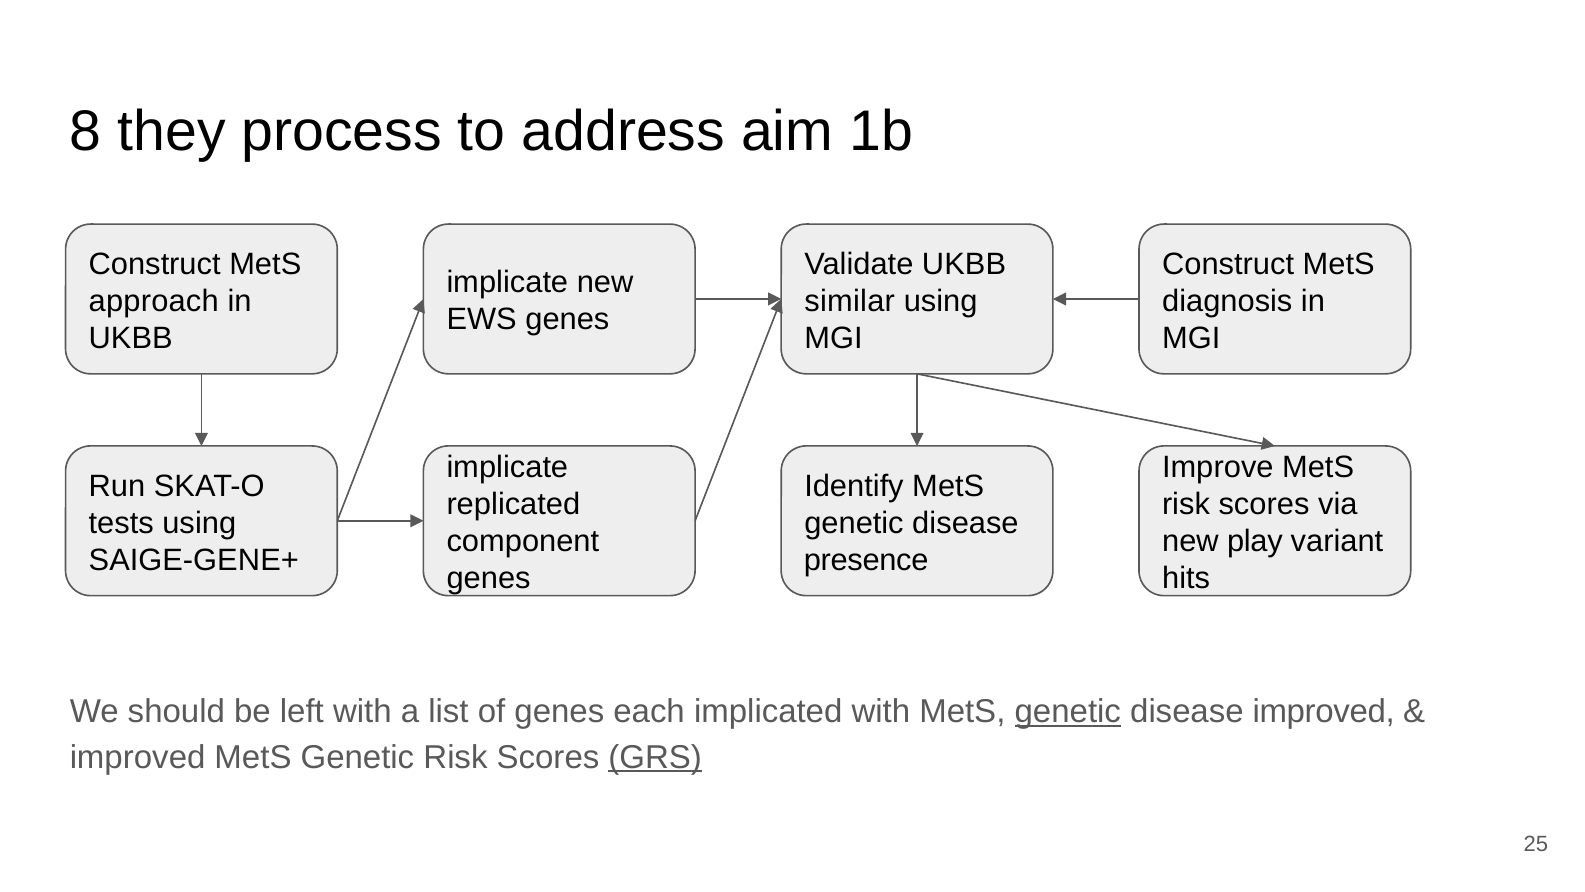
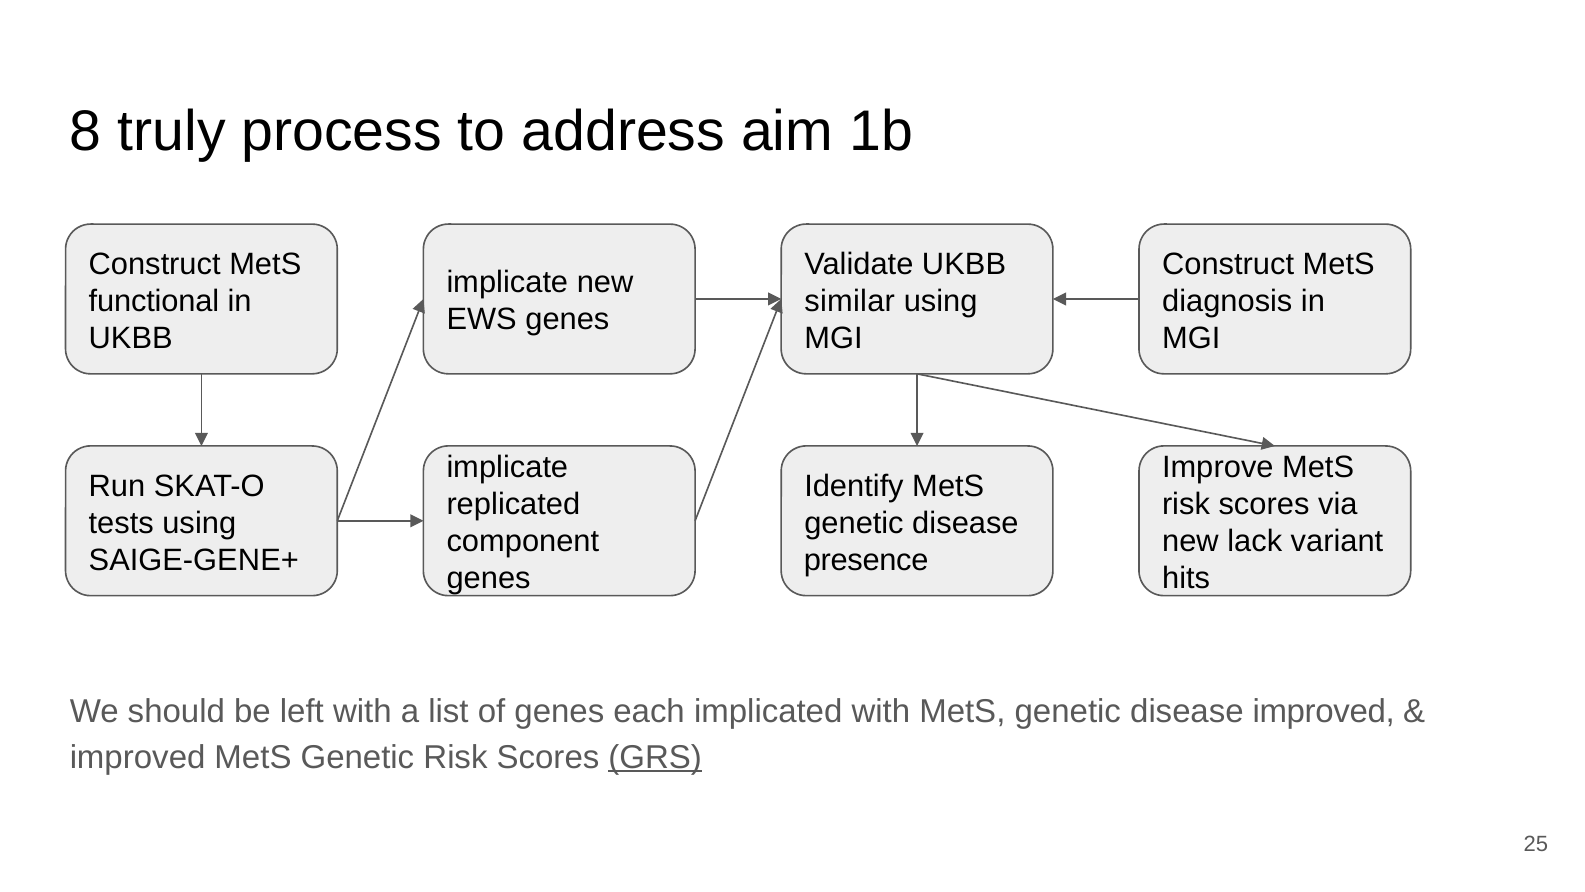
they: they -> truly
approach: approach -> functional
play: play -> lack
genetic at (1068, 711) underline: present -> none
